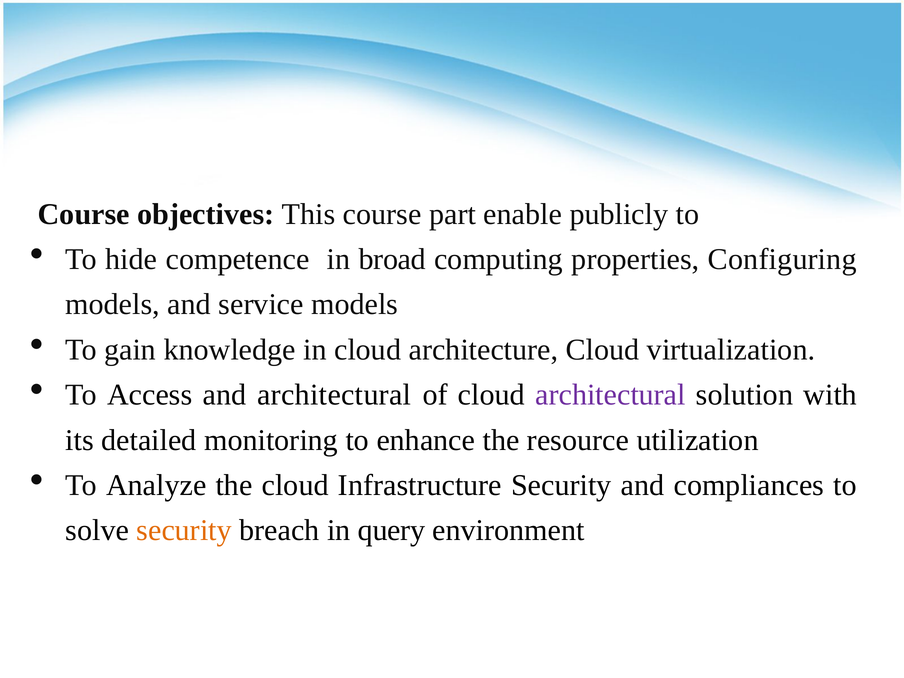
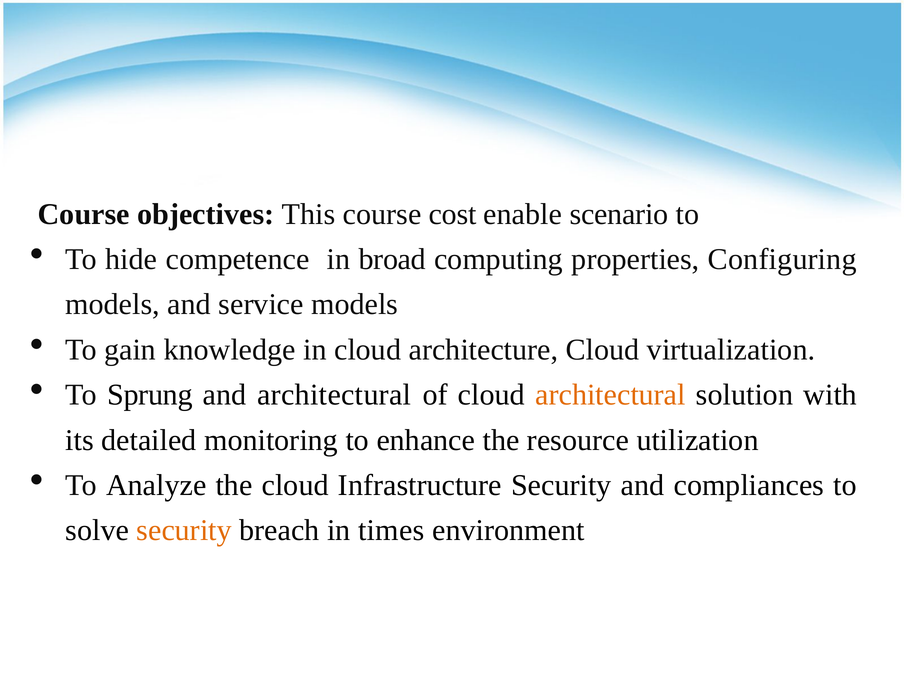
part: part -> cost
publicly: publicly -> scenario
Access: Access -> Sprung
architectural at (610, 395) colour: purple -> orange
query: query -> times
